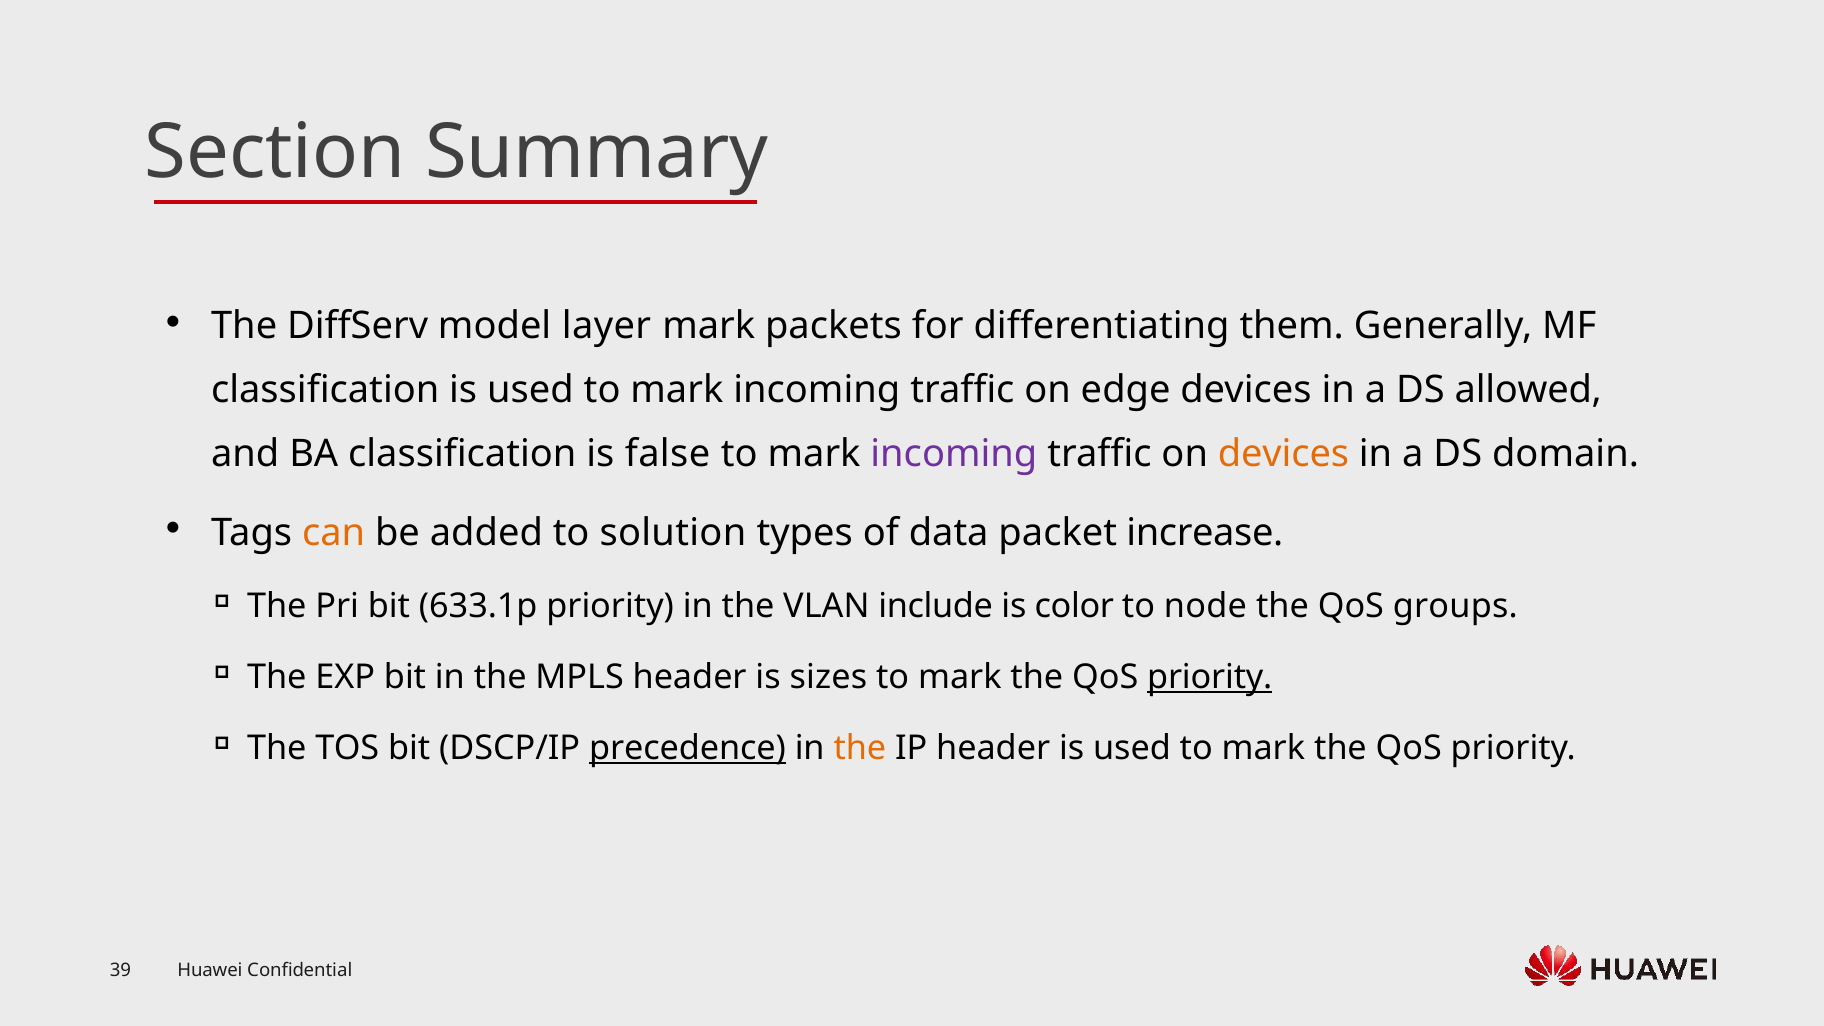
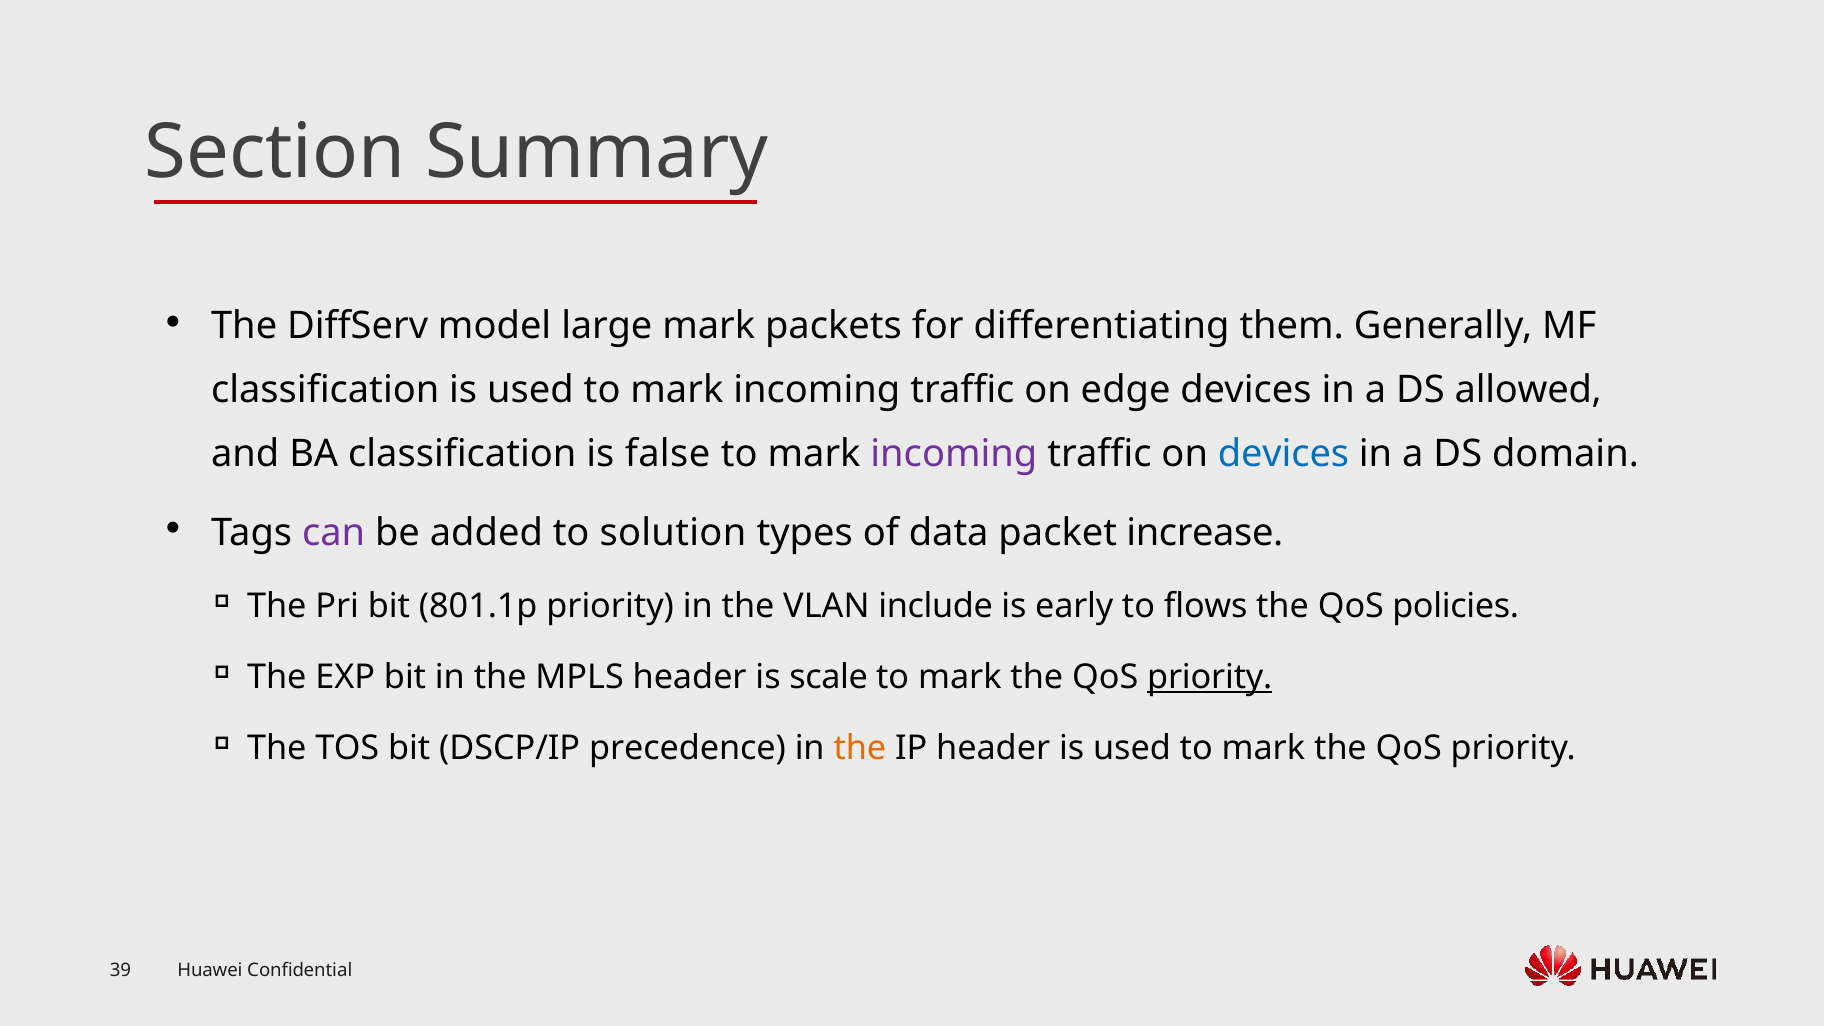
layer: layer -> large
devices at (1284, 454) colour: orange -> blue
can colour: orange -> purple
633.1p: 633.1p -> 801.1p
color: color -> early
node: node -> flows
groups: groups -> policies
sizes: sizes -> scale
precedence underline: present -> none
